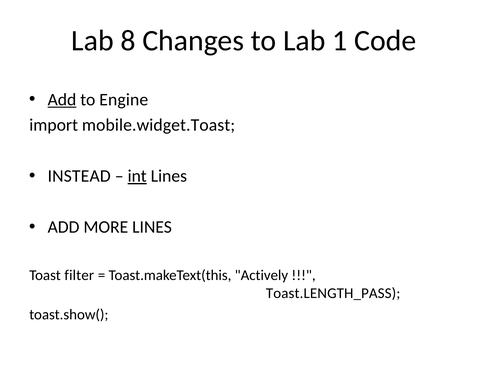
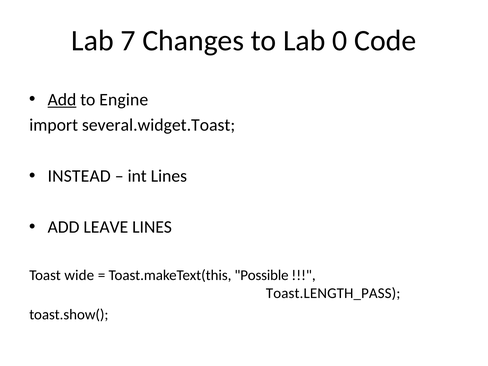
8: 8 -> 7
1: 1 -> 0
mobile.widget.Toast: mobile.widget.Toast -> several.widget.Toast
int underline: present -> none
MORE: MORE -> LEAVE
filter: filter -> wide
Actively: Actively -> Possible
